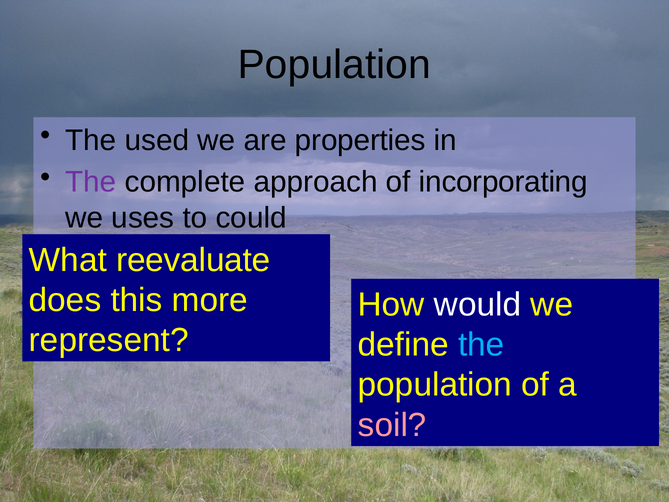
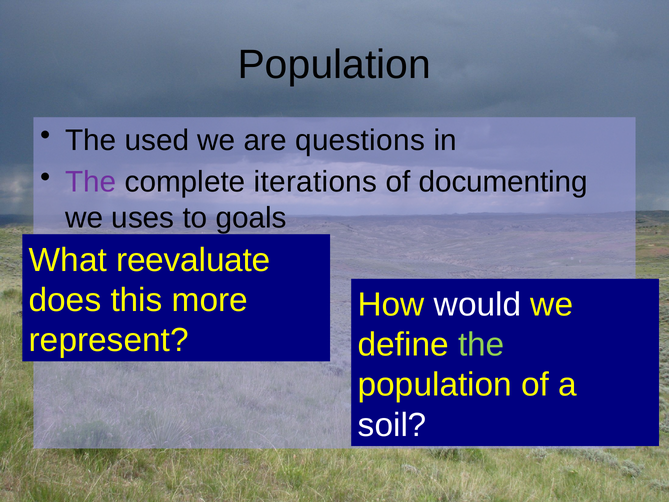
properties: properties -> questions
approach: approach -> iterations
incorporating: incorporating -> documenting
could: could -> goals
the at (481, 345) colour: light blue -> light green
soil colour: pink -> white
